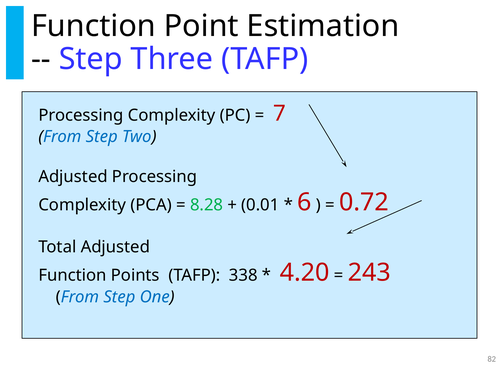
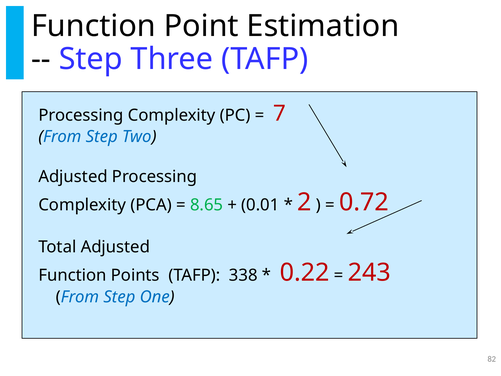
8.28: 8.28 -> 8.65
6: 6 -> 2
4.20: 4.20 -> 0.22
